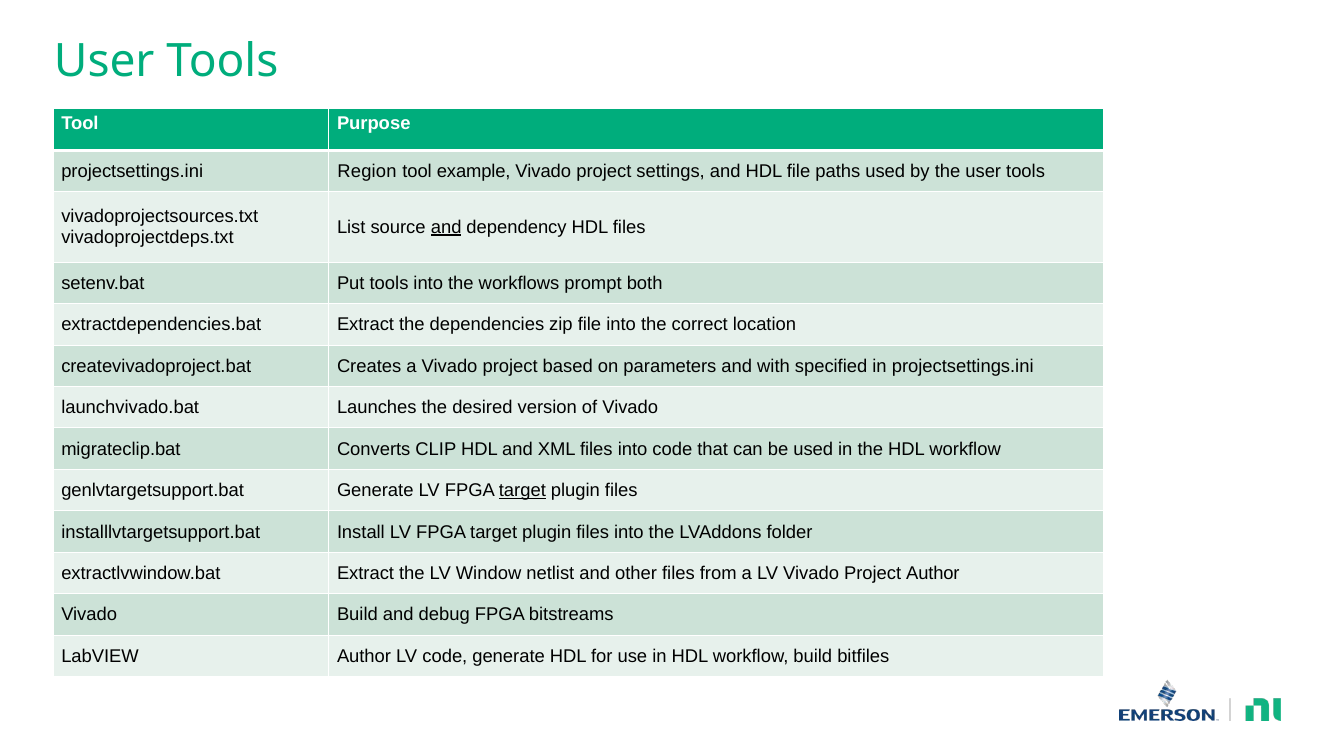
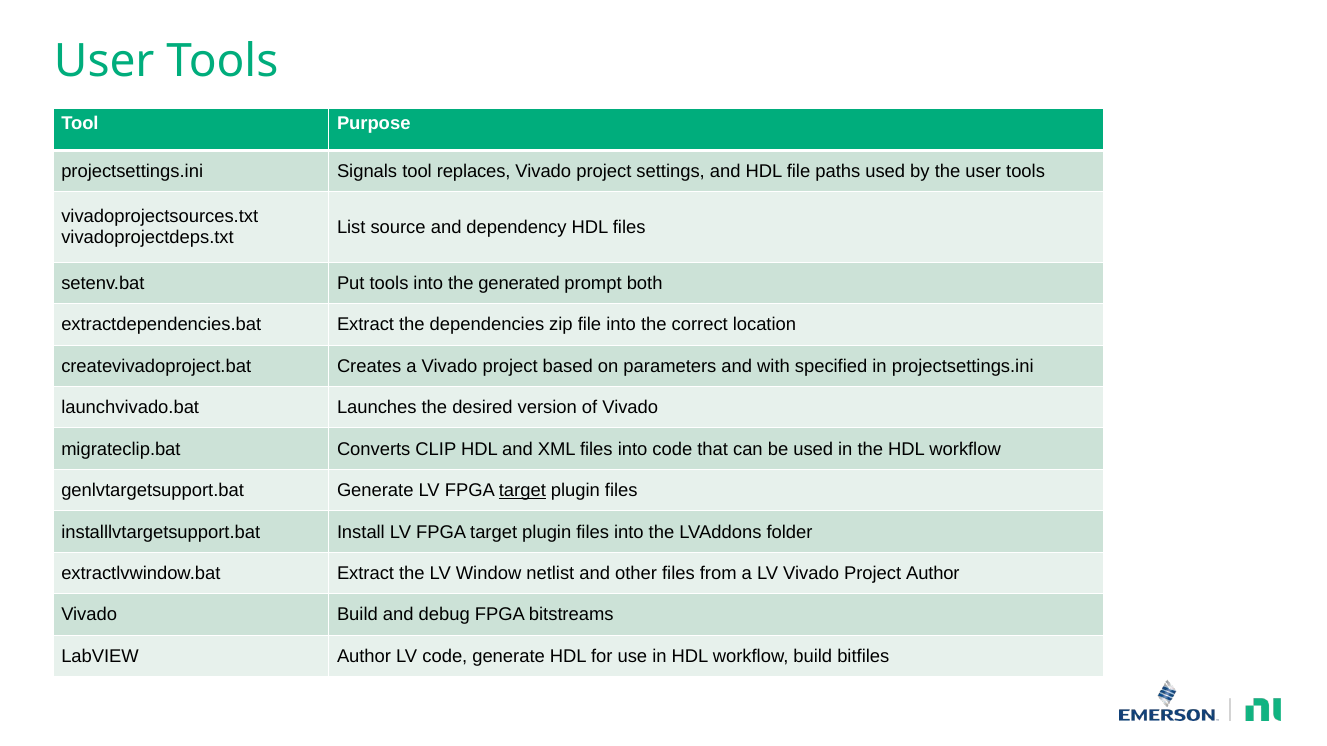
Region: Region -> Signals
example: example -> replaces
and at (446, 227) underline: present -> none
workflows: workflows -> generated
